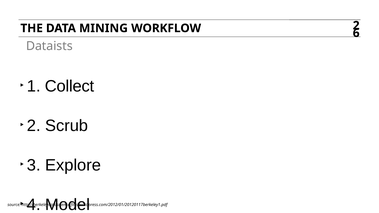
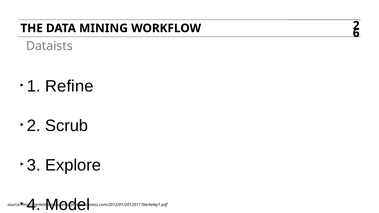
Collect: Collect -> Refine
